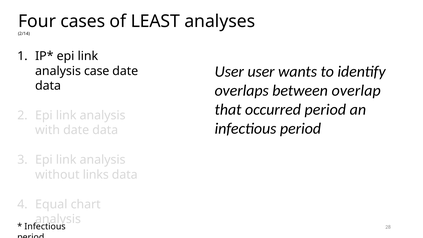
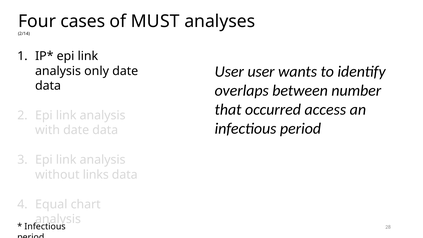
LEAST: LEAST -> MUST
case: case -> only
overlap: overlap -> number
occurred period: period -> access
